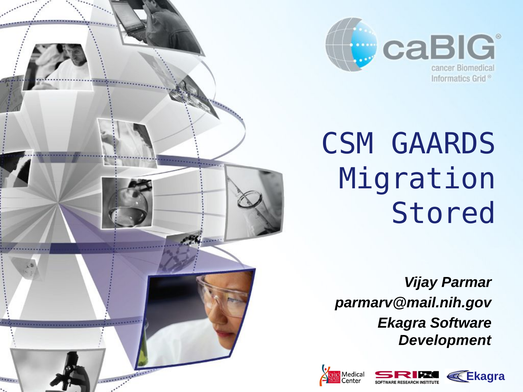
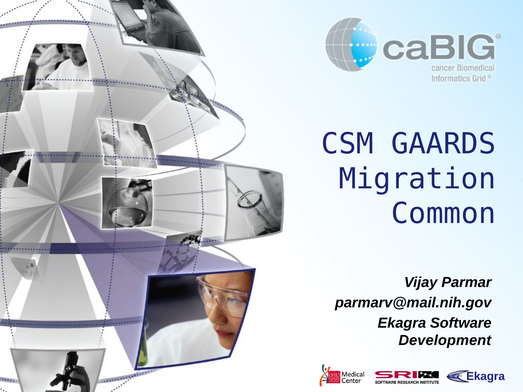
Stored: Stored -> Common
